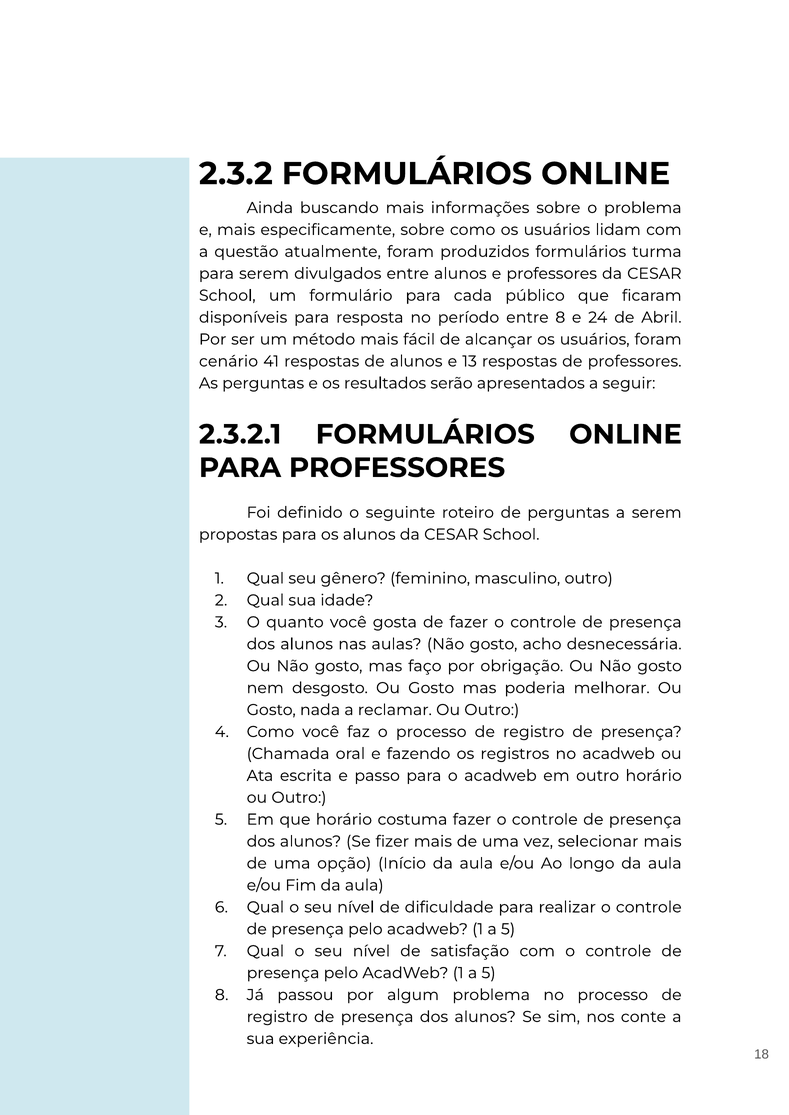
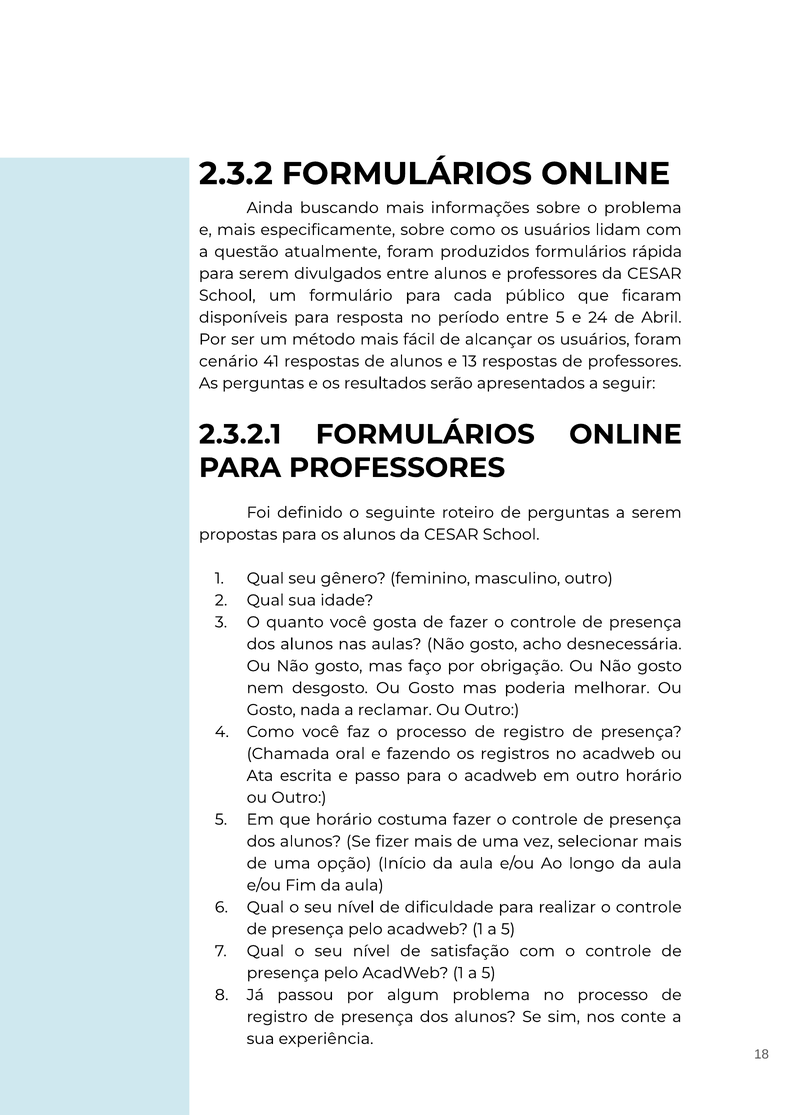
turma: turma -> rápida
entre 8: 8 -> 5
